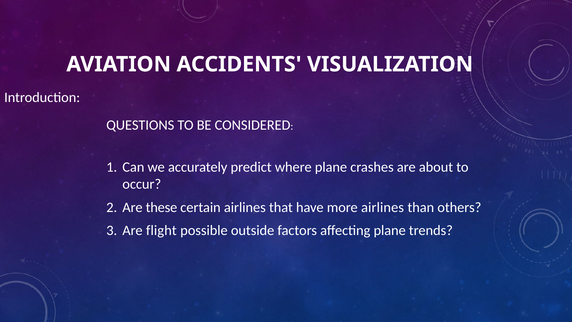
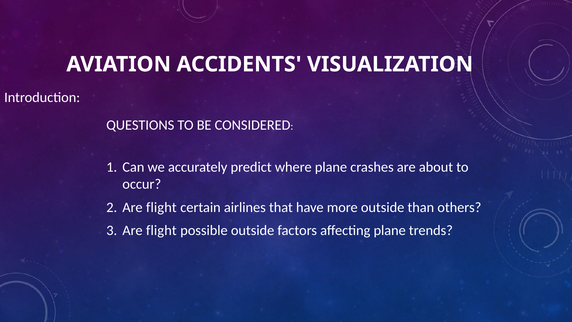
these at (162, 207): these -> flight
more airlines: airlines -> outside
